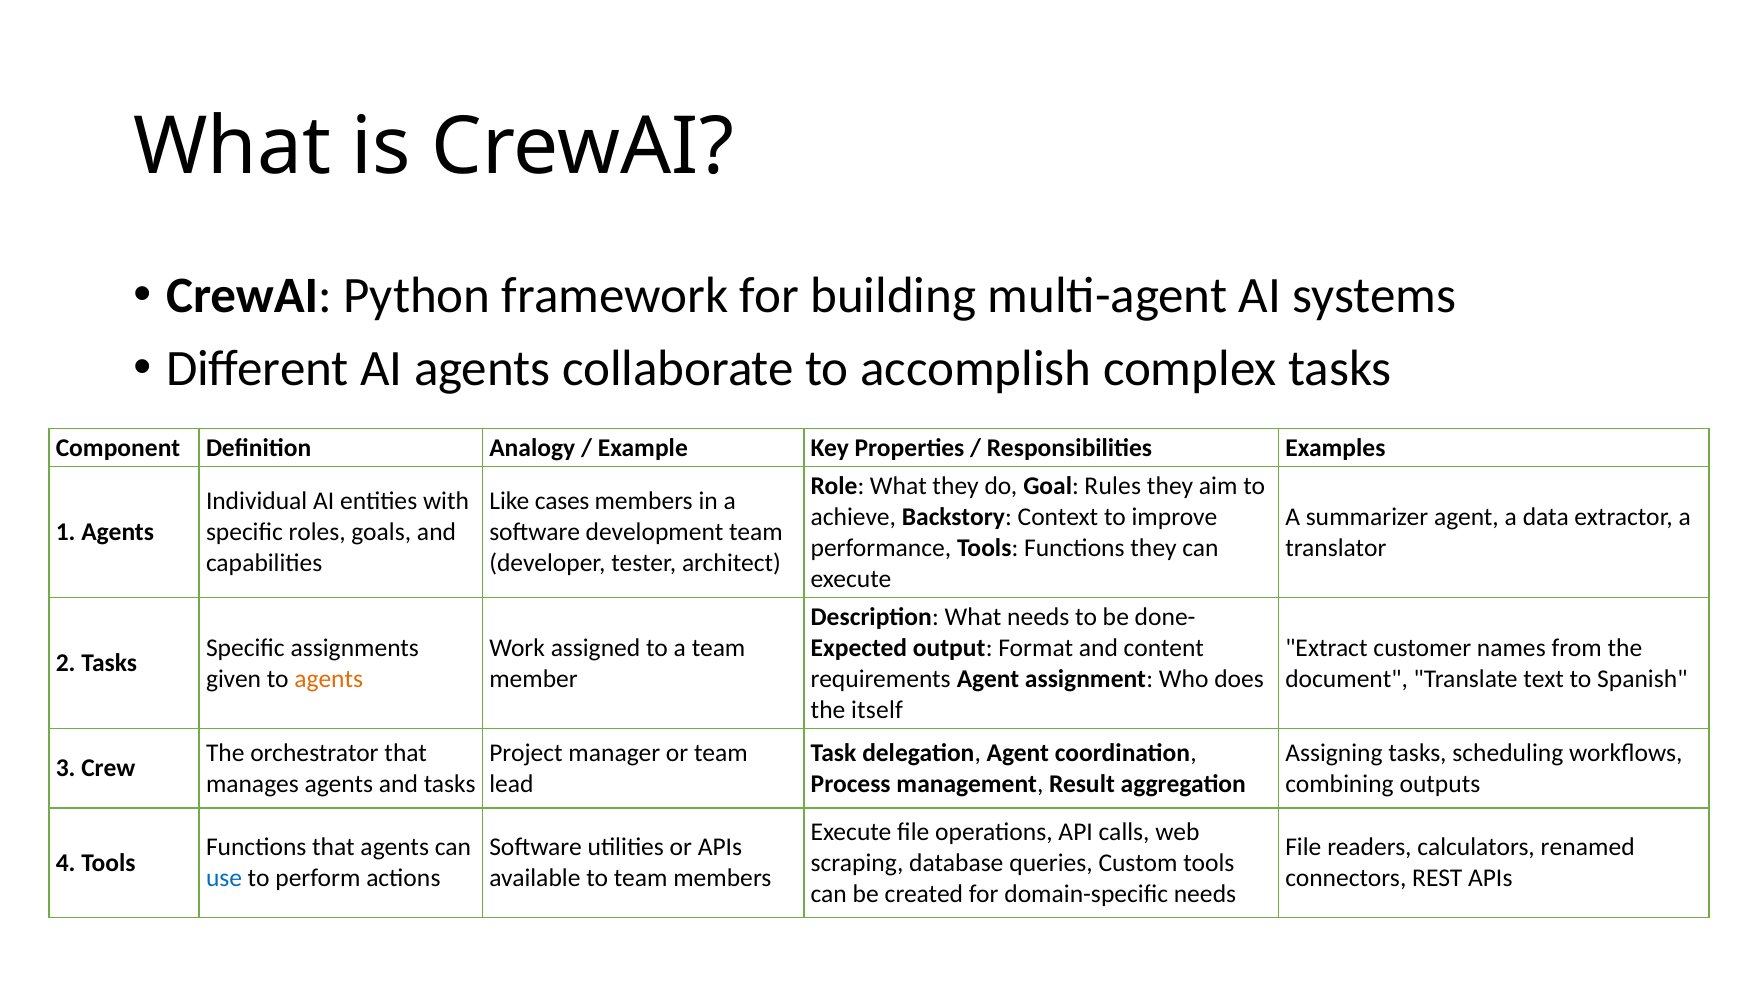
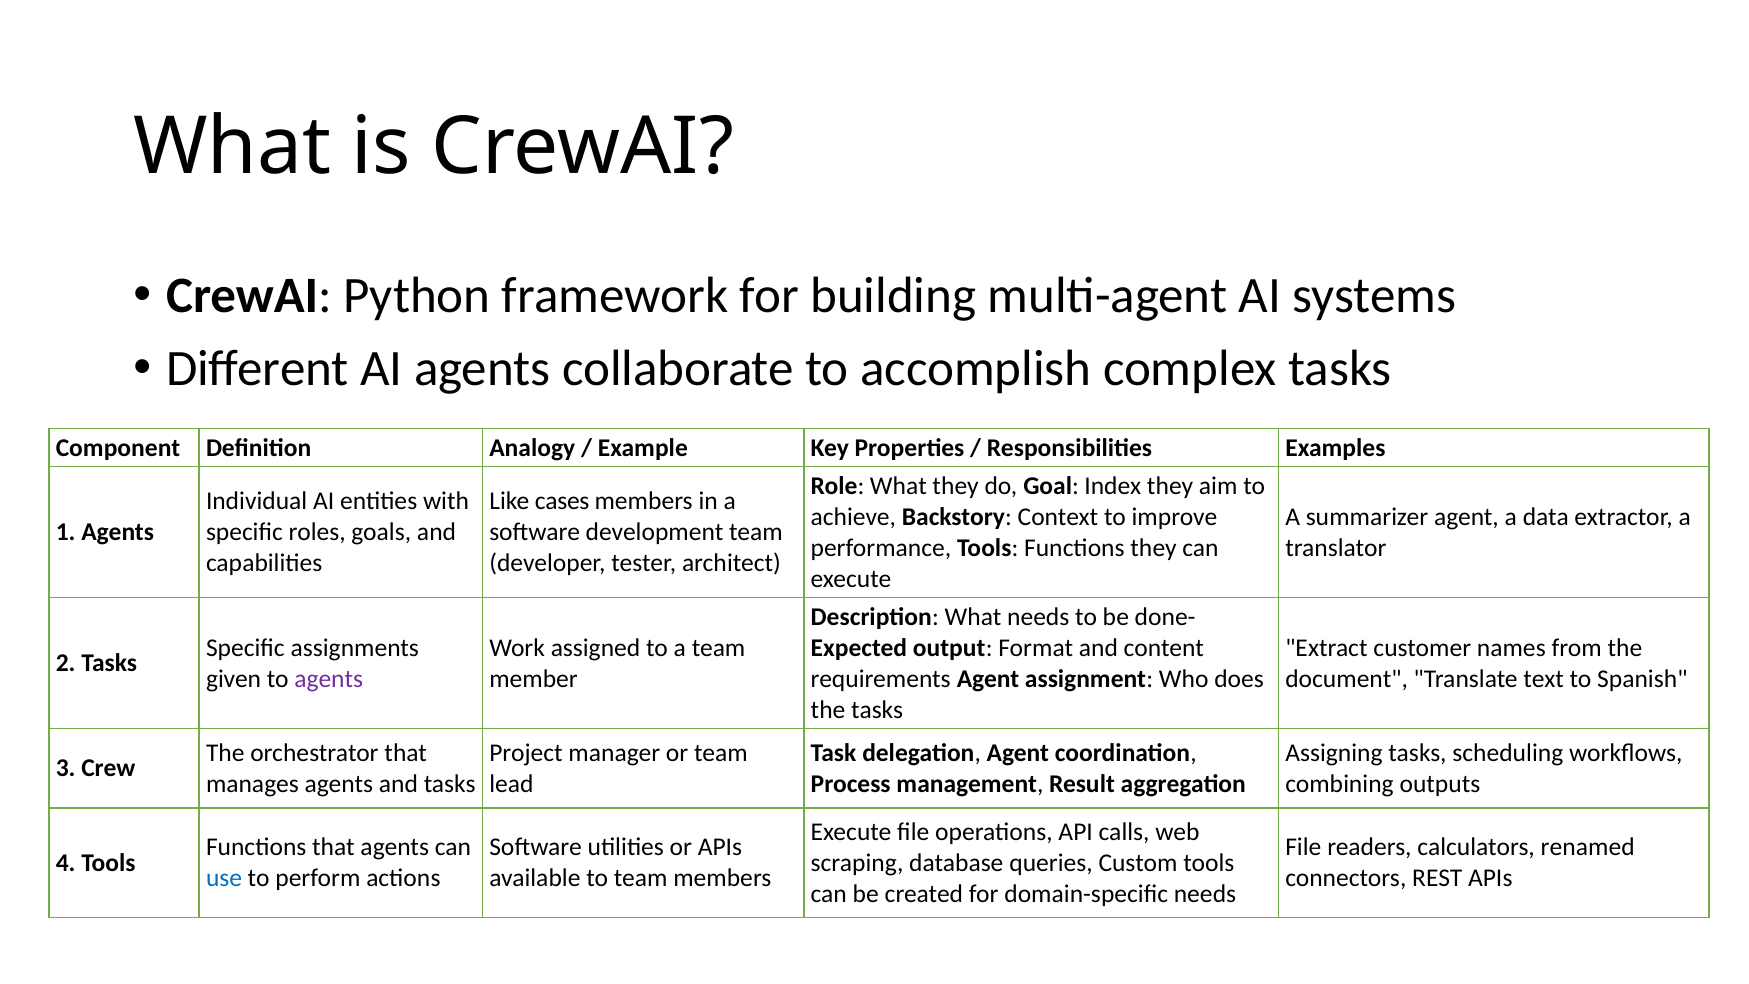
Rules: Rules -> Index
agents at (329, 679) colour: orange -> purple
the itself: itself -> tasks
